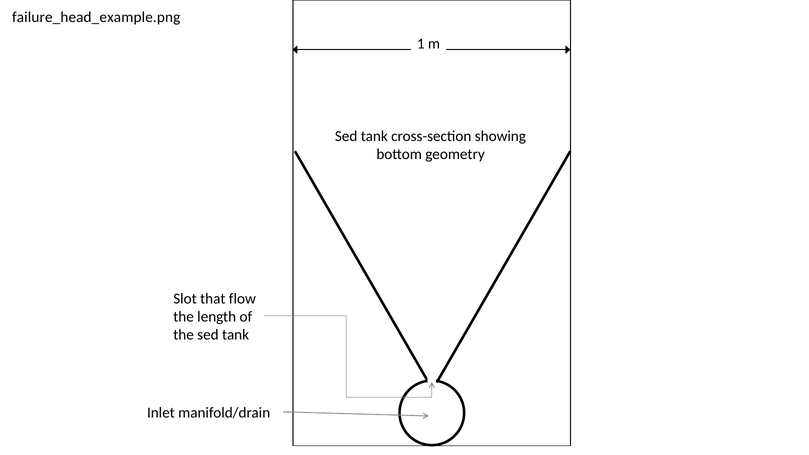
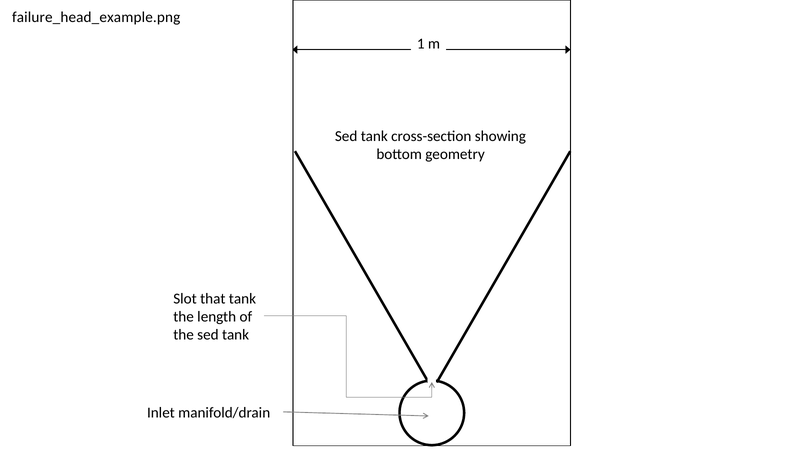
that flow: flow -> tank
